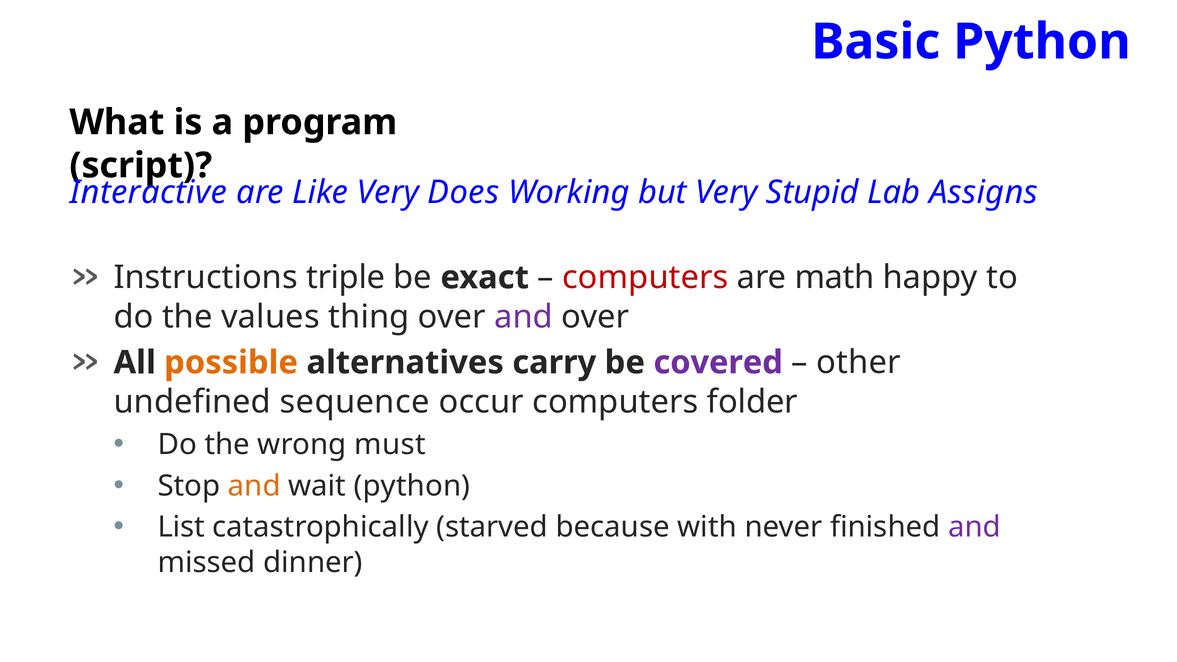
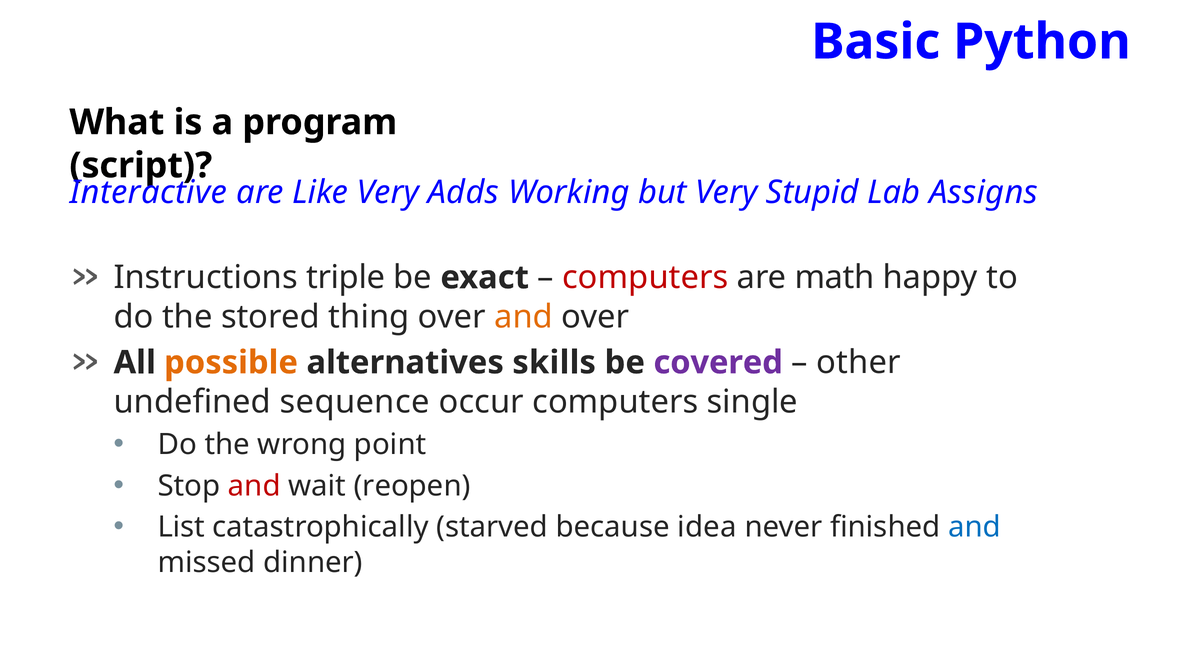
Does: Does -> Adds
values: values -> stored
and at (524, 317) colour: purple -> orange
carry: carry -> skills
folder: folder -> single
must: must -> point
and at (254, 486) colour: orange -> red
wait python: python -> reopen
with: with -> idea
and at (974, 527) colour: purple -> blue
